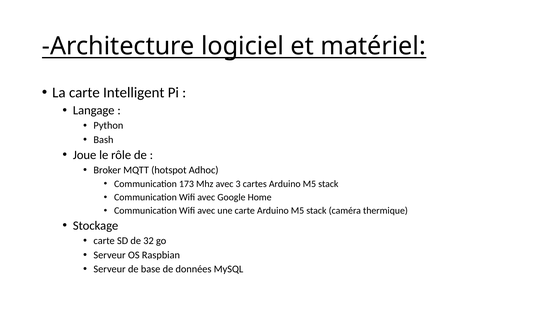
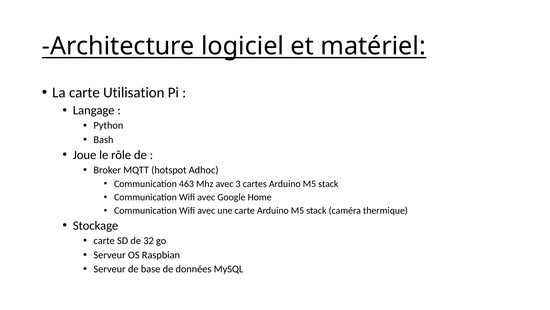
Intelligent: Intelligent -> Utilisation
173: 173 -> 463
